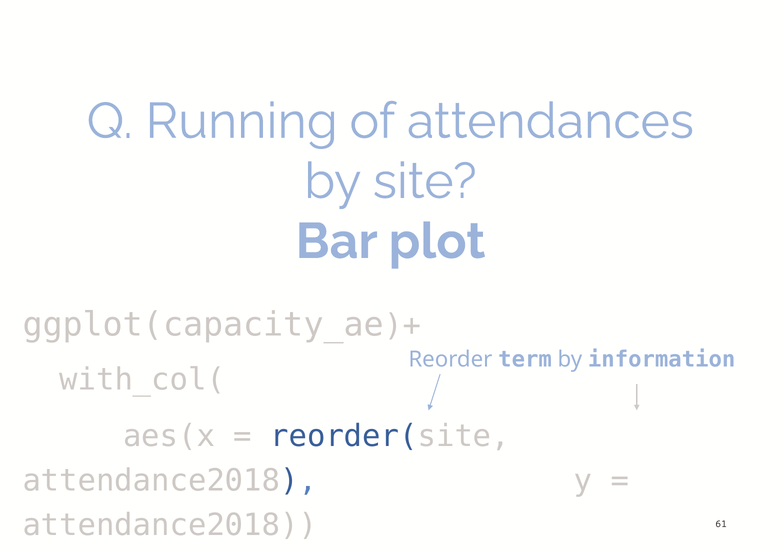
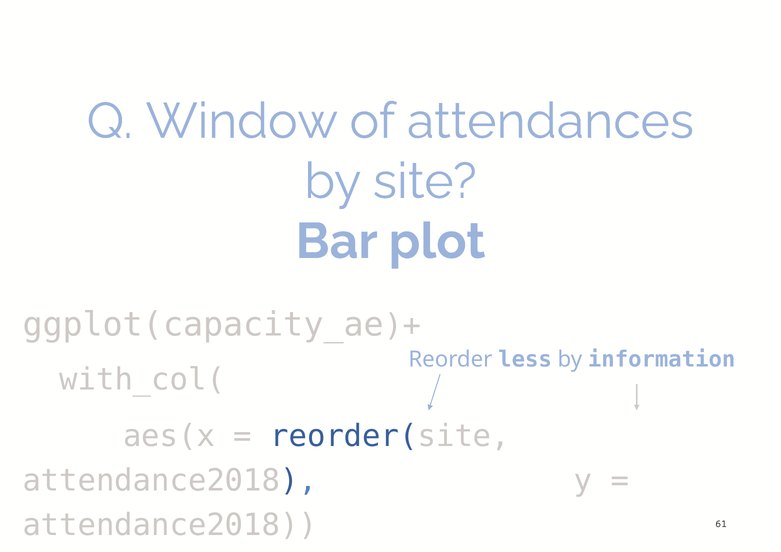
Running: Running -> Window
term: term -> less
